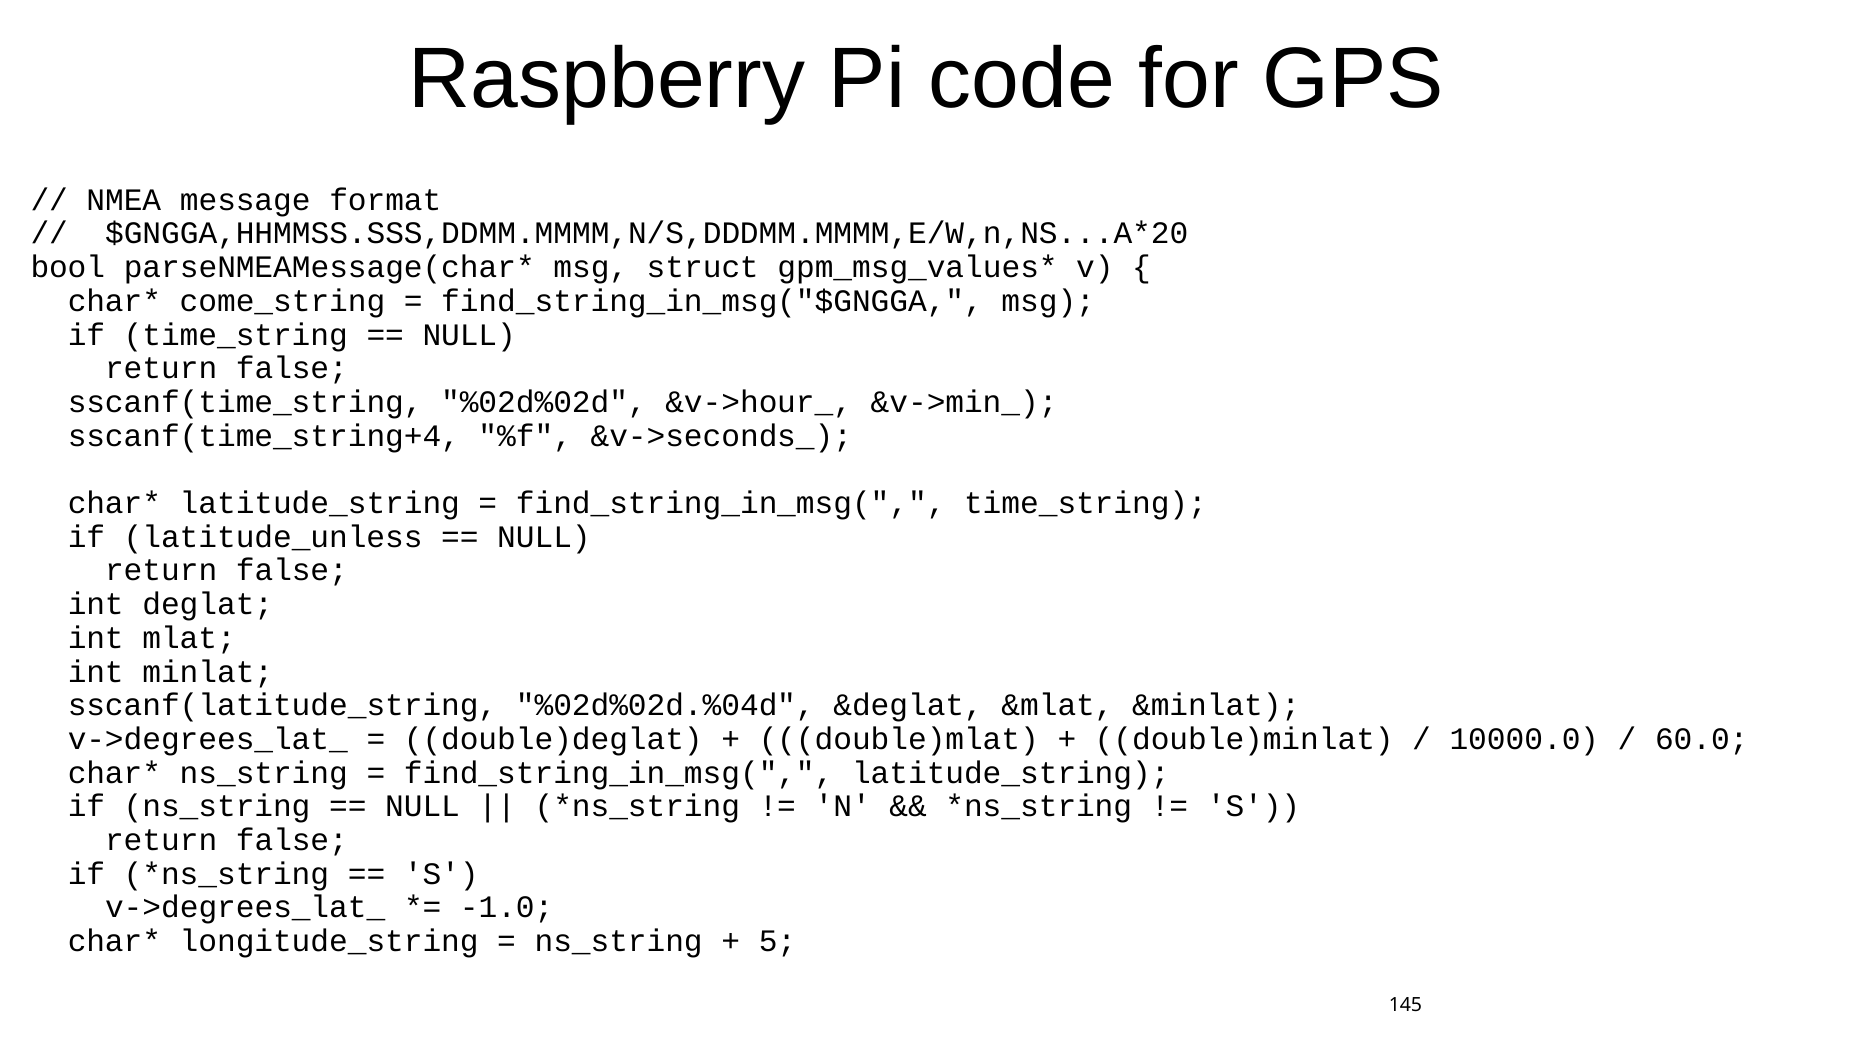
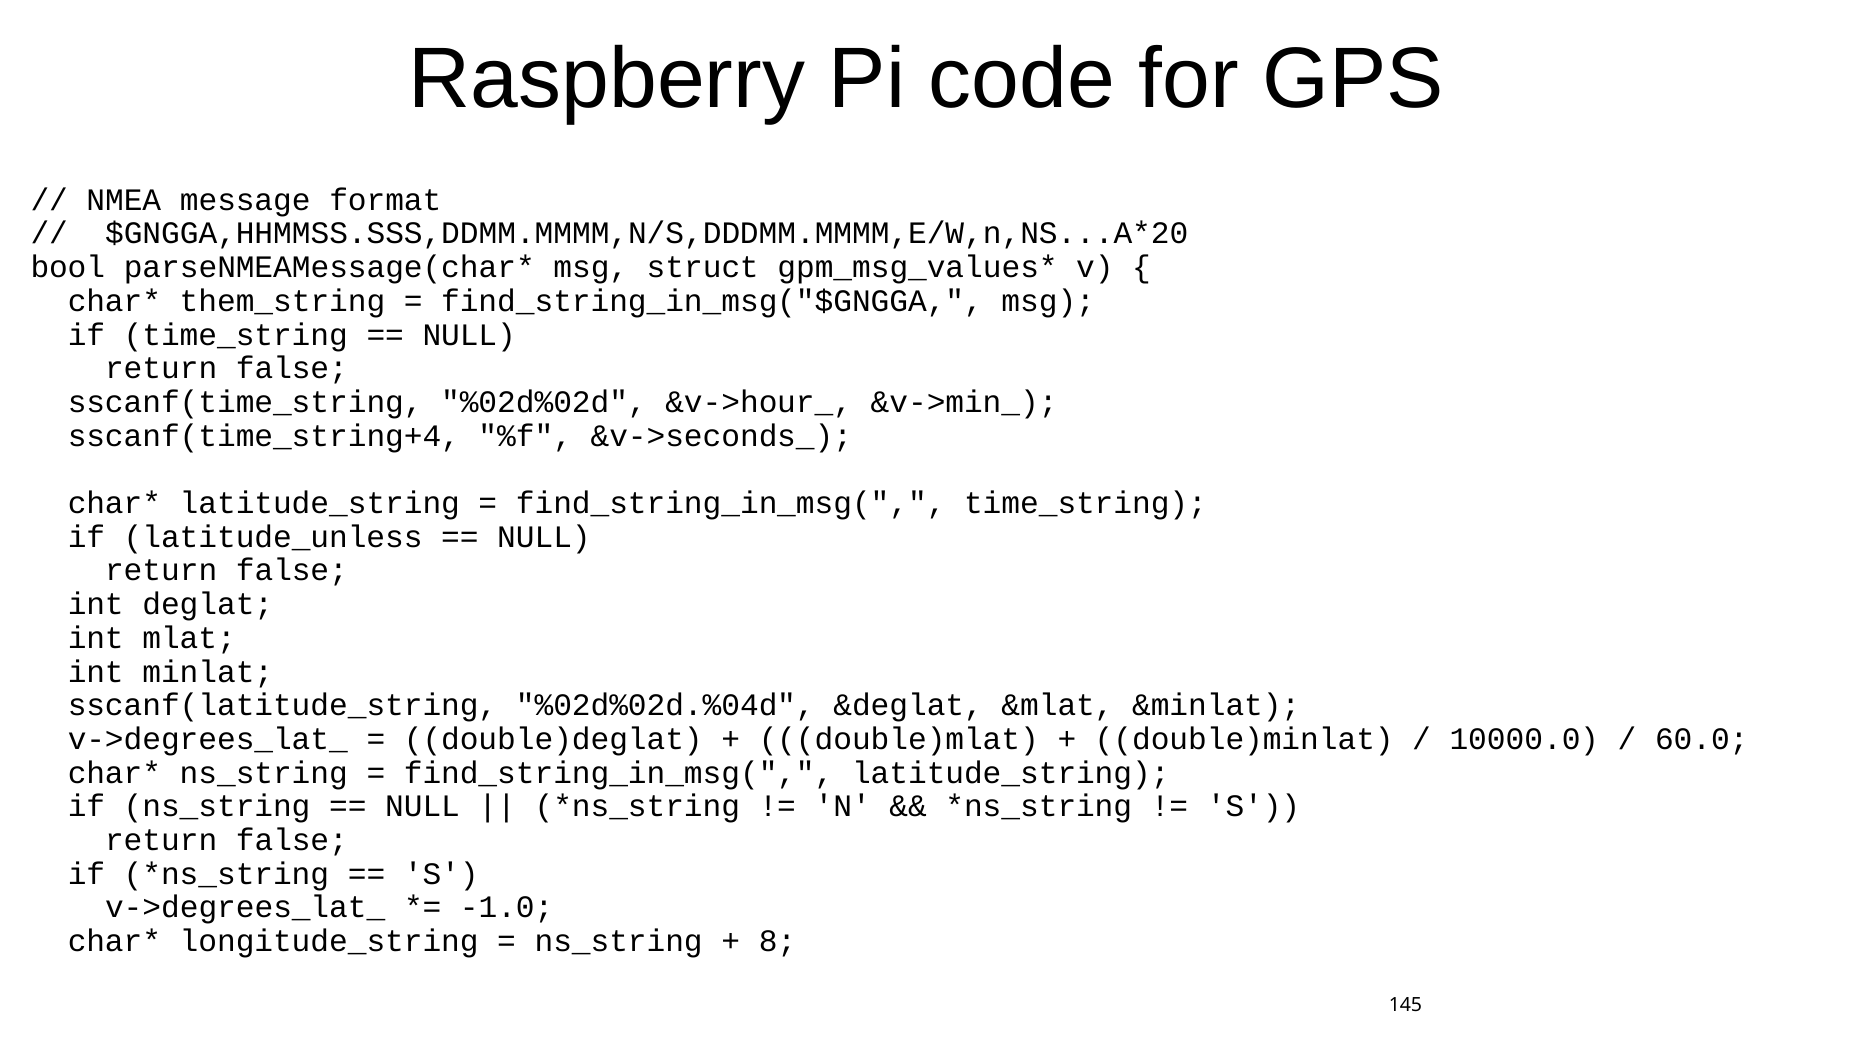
come_string: come_string -> them_string
5: 5 -> 8
